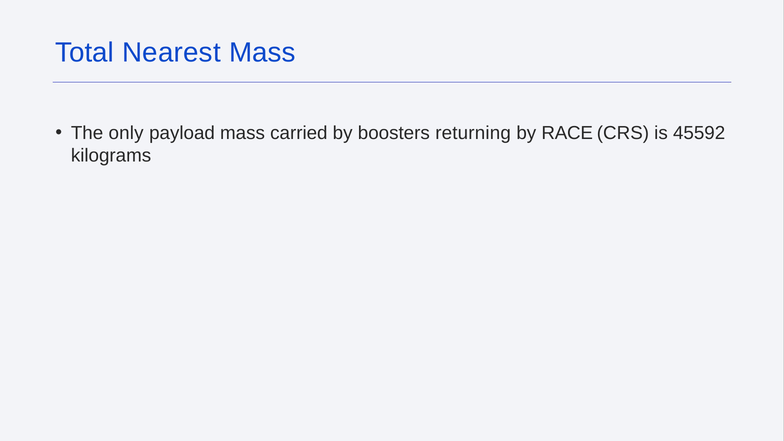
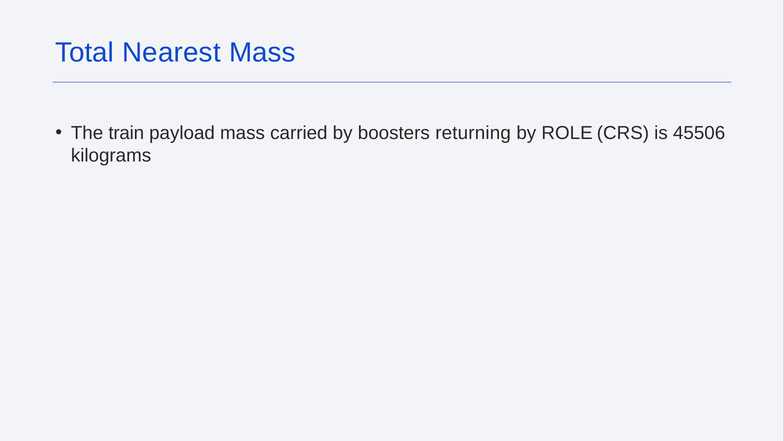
only: only -> train
RACE: RACE -> ROLE
45592: 45592 -> 45506
